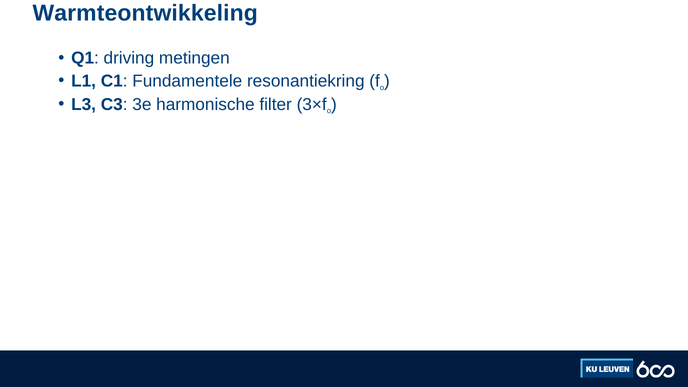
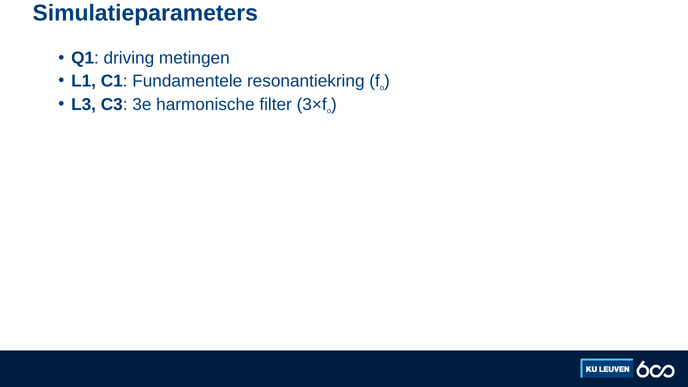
Warmteontwikkeling: Warmteontwikkeling -> Simulatieparameters
